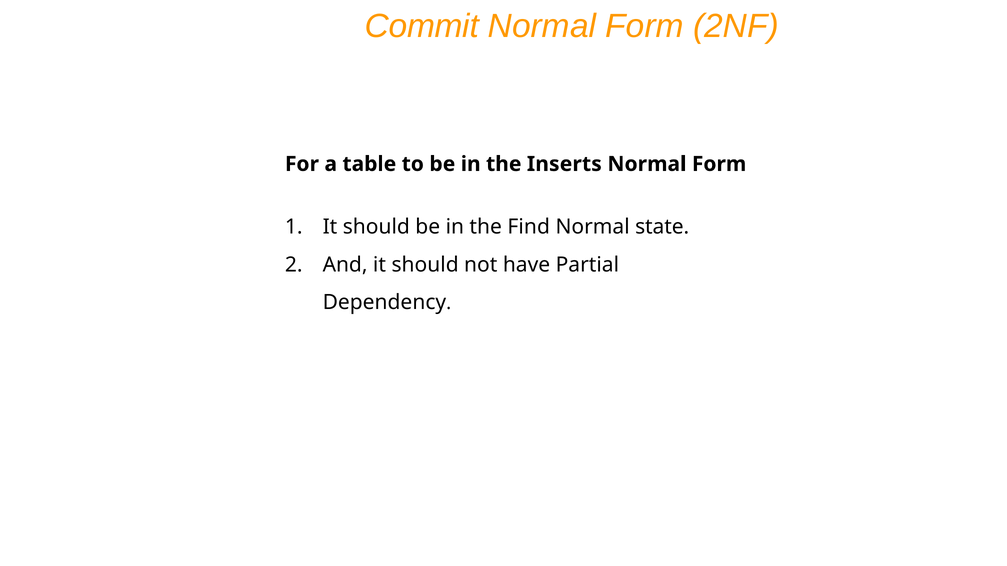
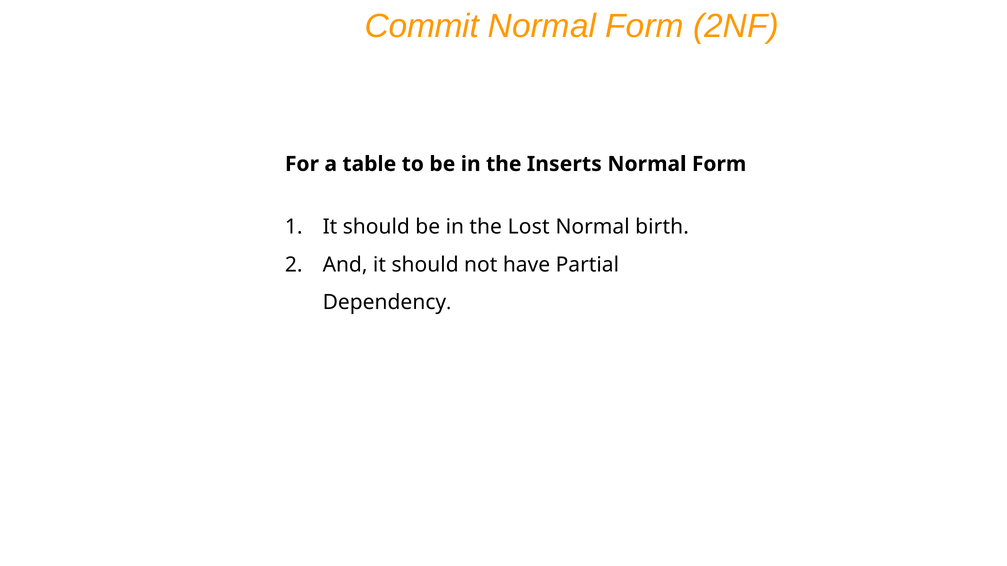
Find: Find -> Lost
state: state -> birth
